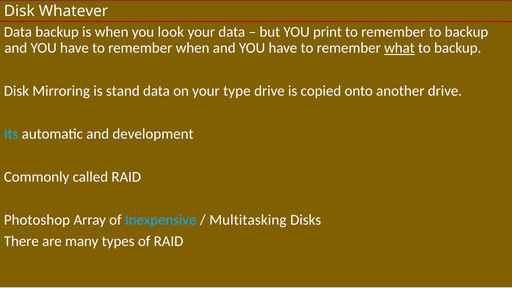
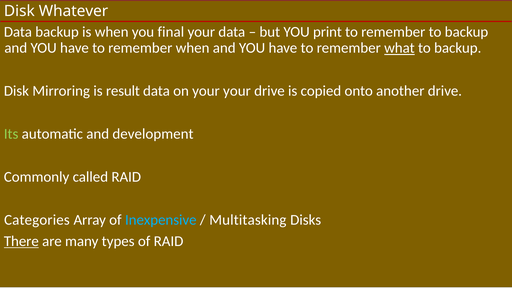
look: look -> final
stand: stand -> result
your type: type -> your
Its colour: light blue -> light green
Photoshop: Photoshop -> Categories
There underline: none -> present
